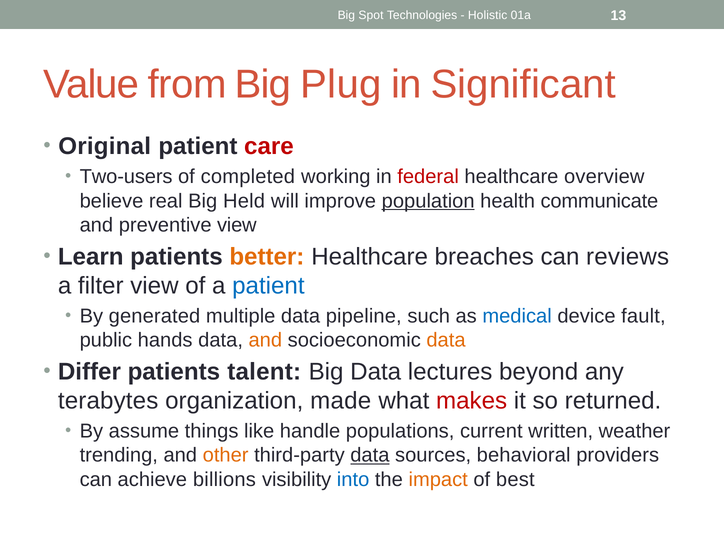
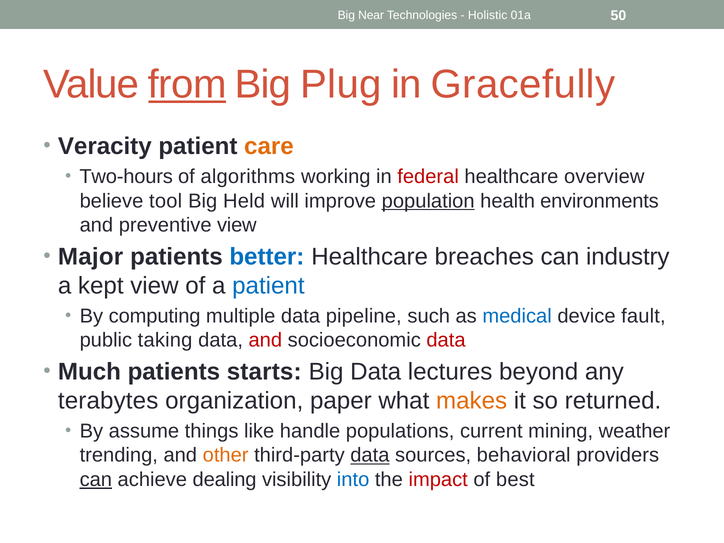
Spot: Spot -> Near
13: 13 -> 50
from underline: none -> present
Significant: Significant -> Gracefully
Original: Original -> Veracity
care colour: red -> orange
Two-users: Two-users -> Two-hours
completed: completed -> algorithms
real: real -> tool
communicate: communicate -> environments
Learn: Learn -> Major
better colour: orange -> blue
reviews: reviews -> industry
filter: filter -> kept
generated: generated -> computing
hands: hands -> taking
and at (265, 340) colour: orange -> red
data at (446, 340) colour: orange -> red
Differ: Differ -> Much
talent: talent -> starts
made: made -> paper
makes colour: red -> orange
written: written -> mining
can at (96, 480) underline: none -> present
billions: billions -> dealing
impact colour: orange -> red
